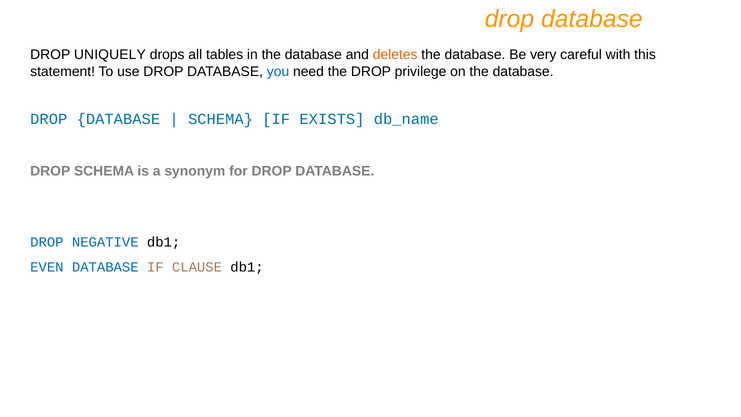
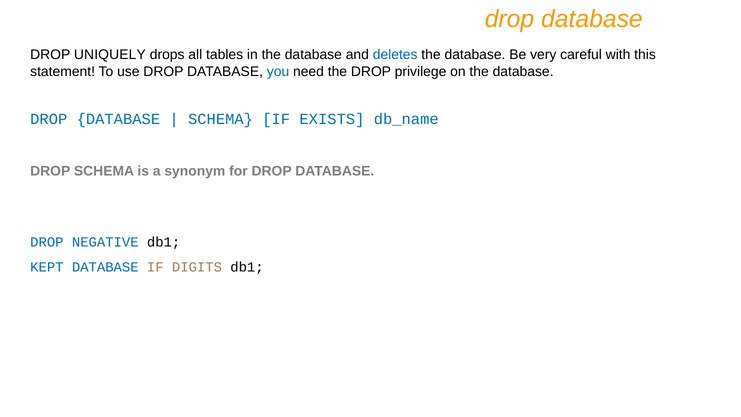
deletes colour: orange -> blue
EVEN: EVEN -> KEPT
CLAUSE: CLAUSE -> DIGITS
